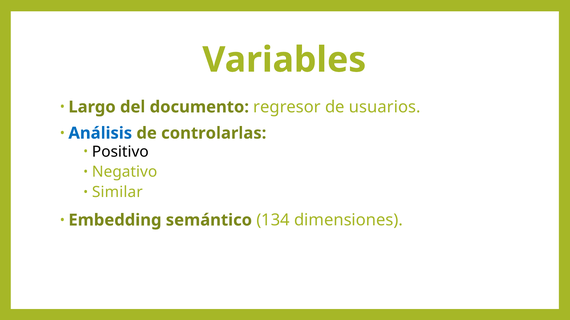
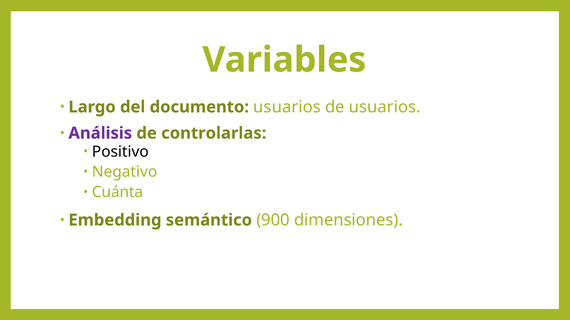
documento regresor: regresor -> usuarios
Análisis colour: blue -> purple
Similar: Similar -> Cuánta
134: 134 -> 900
